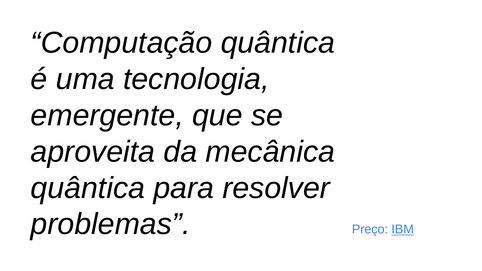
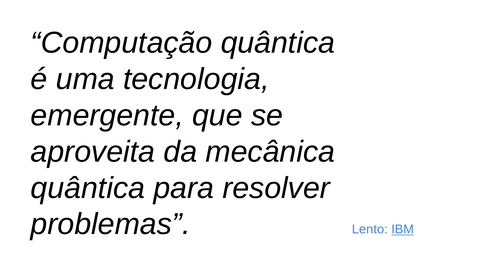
Preço: Preço -> Lento
